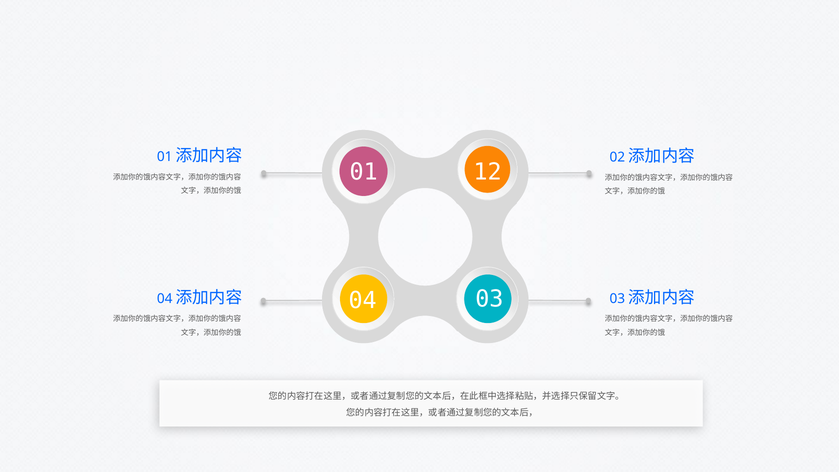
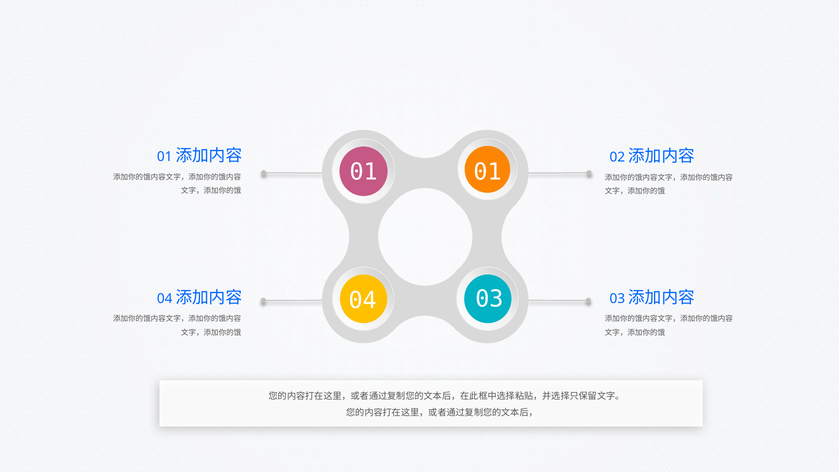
01 12: 12 -> 01
